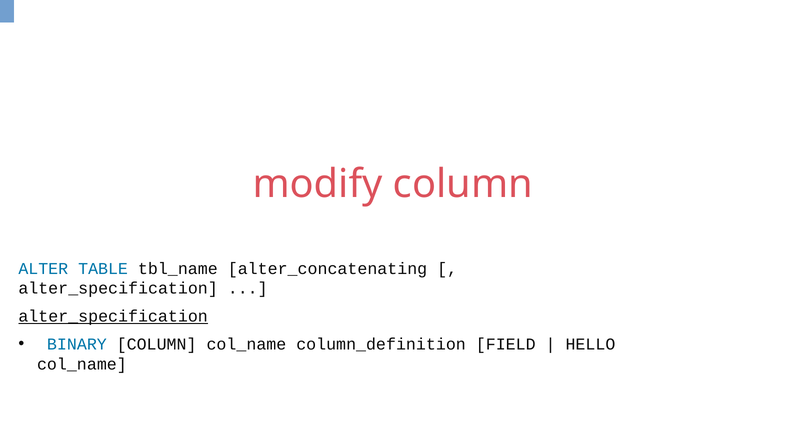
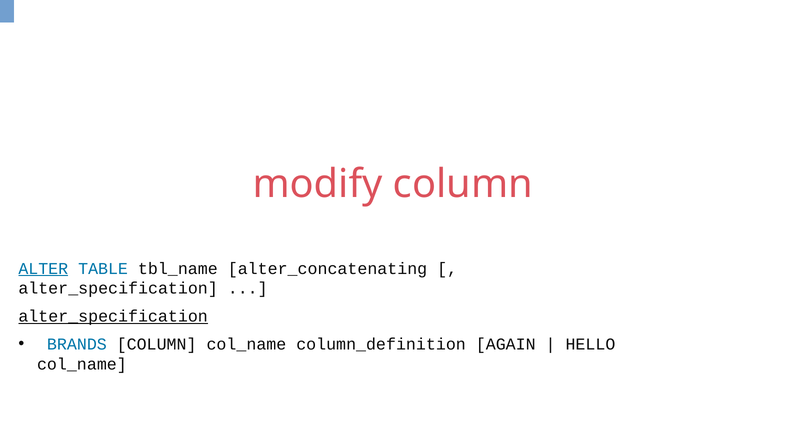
ALTER underline: none -> present
BINARY: BINARY -> BRANDS
FIELD: FIELD -> AGAIN
